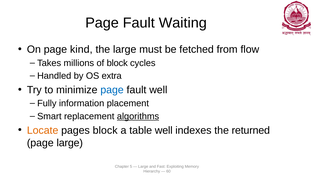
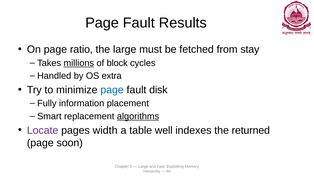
Waiting: Waiting -> Results
kind: kind -> ratio
flow: flow -> stay
millions underline: none -> present
fault well: well -> disk
Locate colour: orange -> purple
pages block: block -> width
page large: large -> soon
